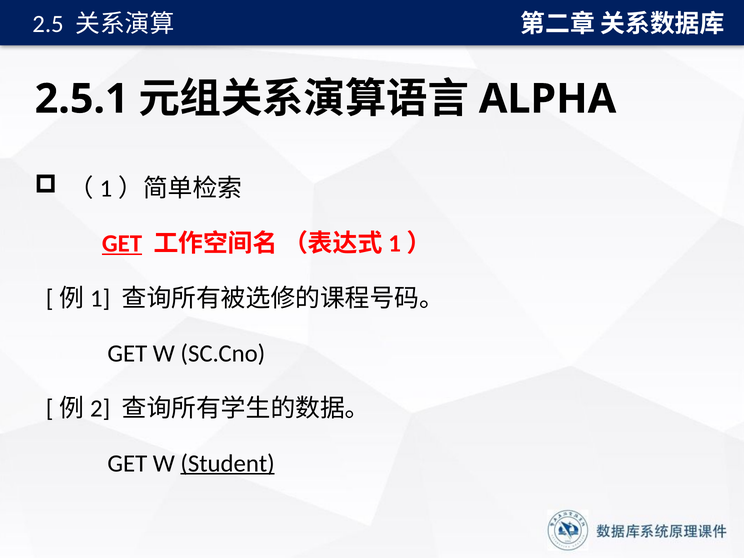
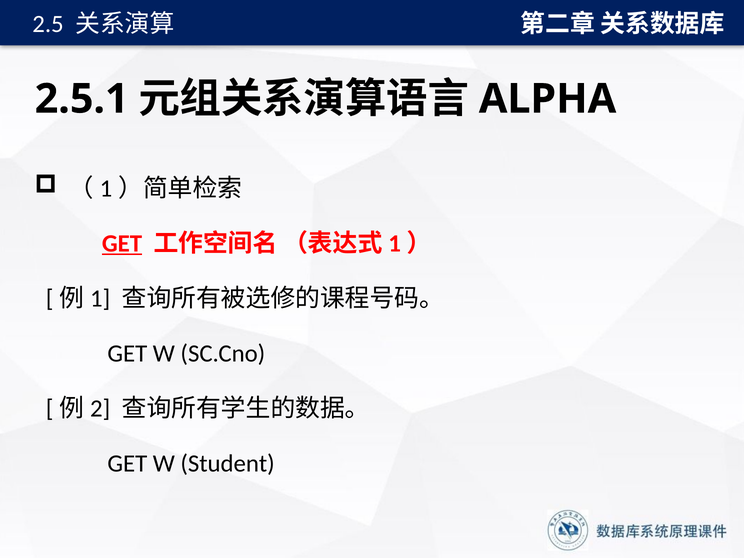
Student underline: present -> none
